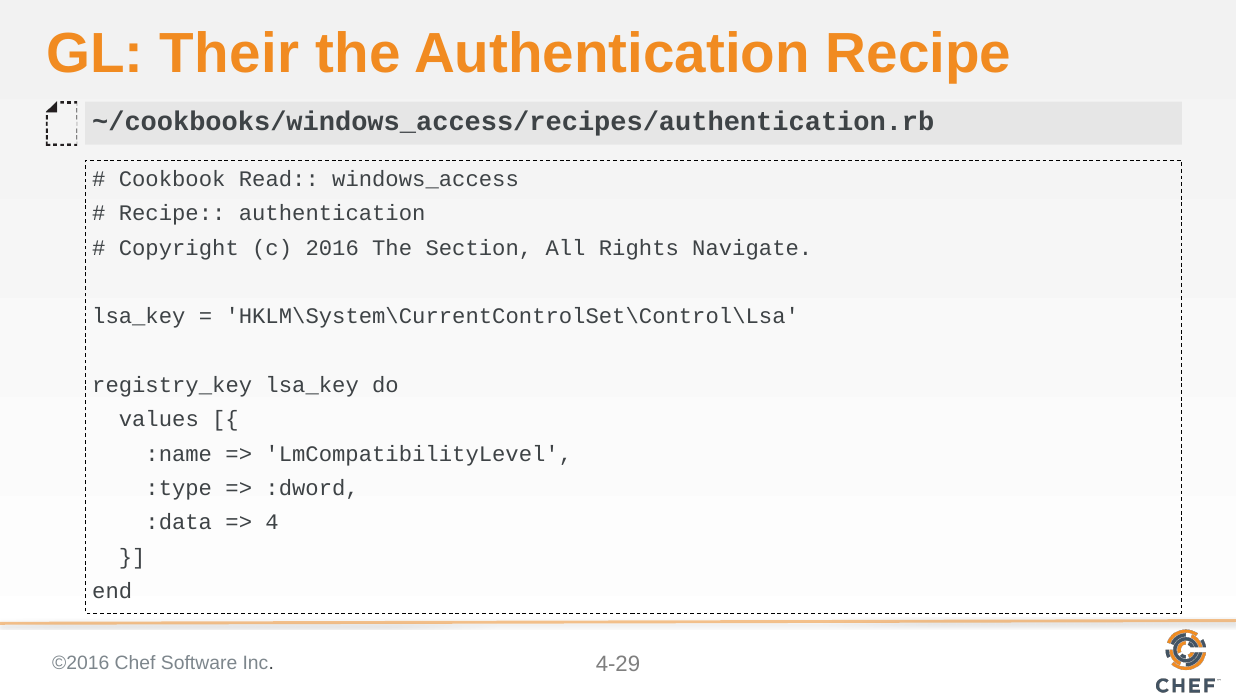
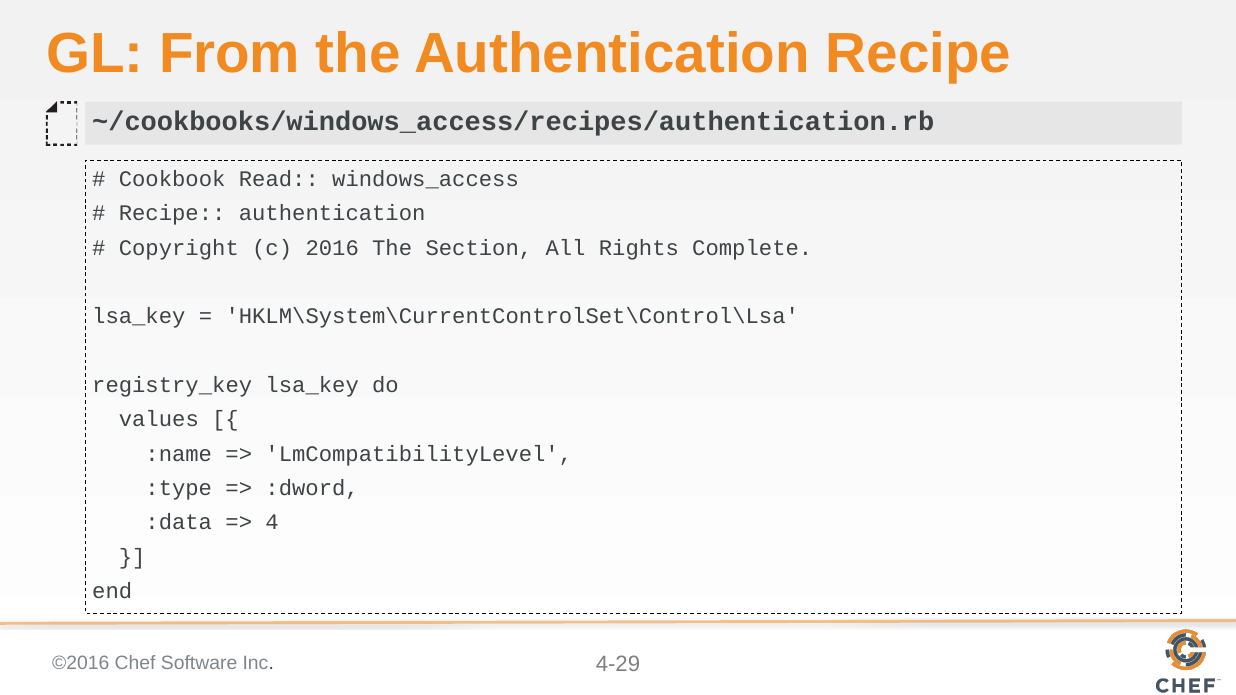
Their: Their -> From
Navigate: Navigate -> Complete
